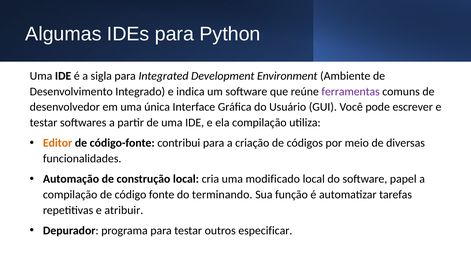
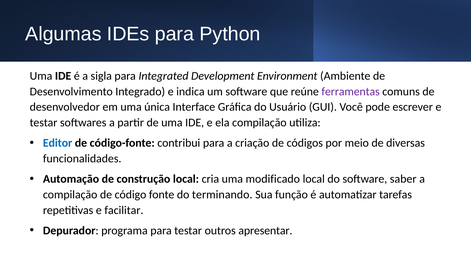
Editor colour: orange -> blue
papel: papel -> saber
atribuir: atribuir -> facilitar
especificar: especificar -> apresentar
